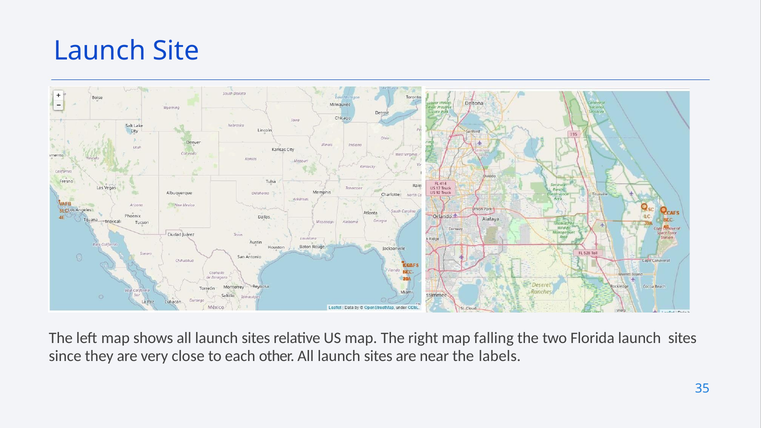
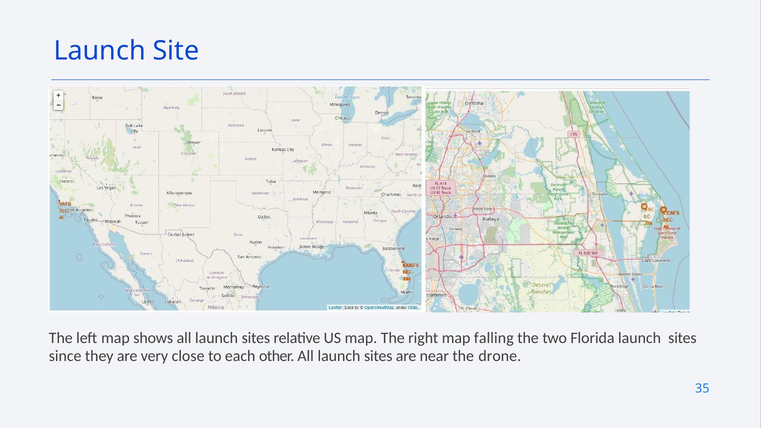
labels: labels -> drone
